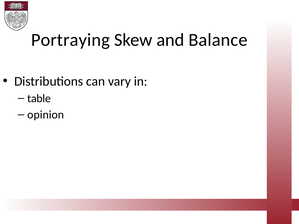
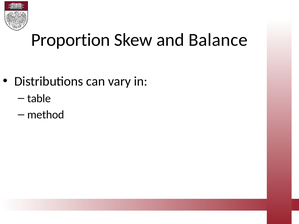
Portraying: Portraying -> Proportion
opinion: opinion -> method
